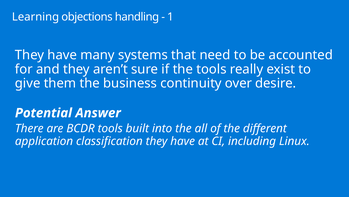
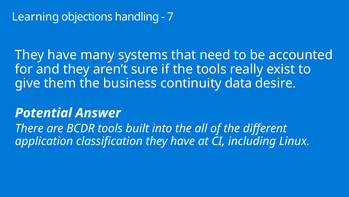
1: 1 -> 7
over: over -> data
